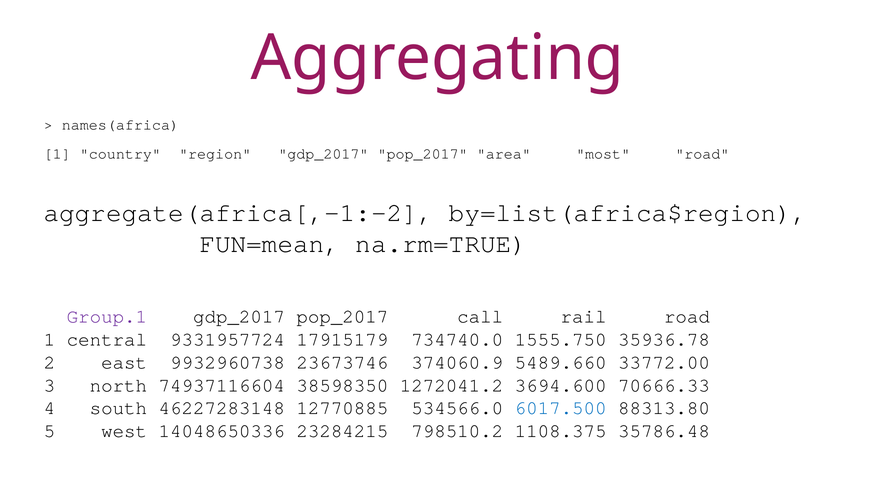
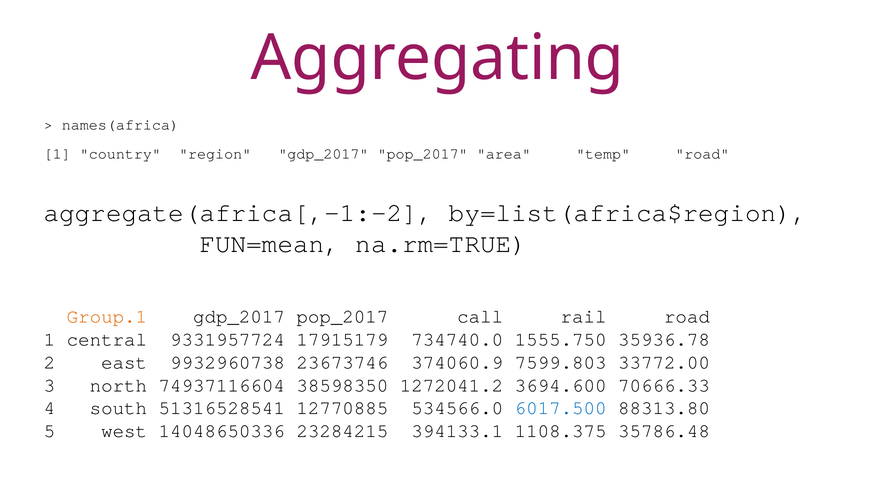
most: most -> temp
Group.1 colour: purple -> orange
5489.660: 5489.660 -> 7599.803
46227283148: 46227283148 -> 51316528541
798510.2: 798510.2 -> 394133.1
